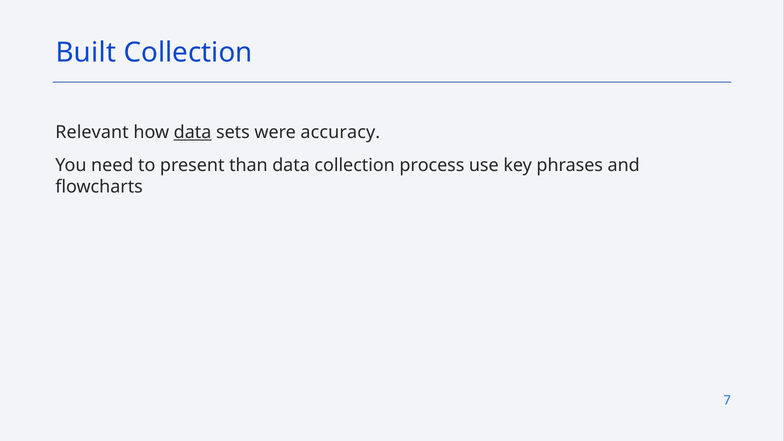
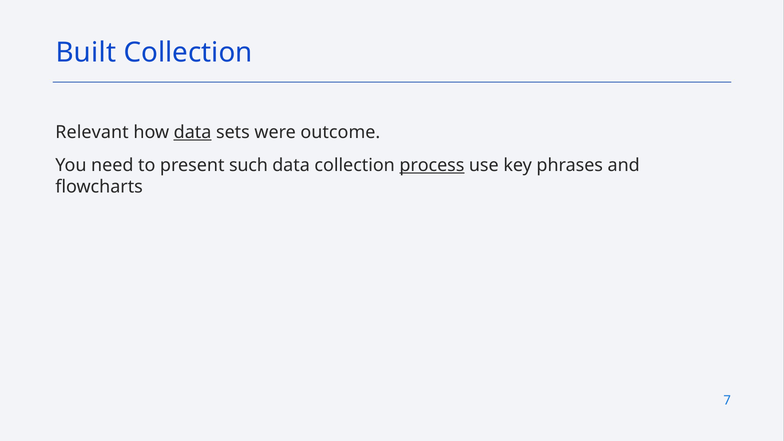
accuracy: accuracy -> outcome
than: than -> such
process underline: none -> present
